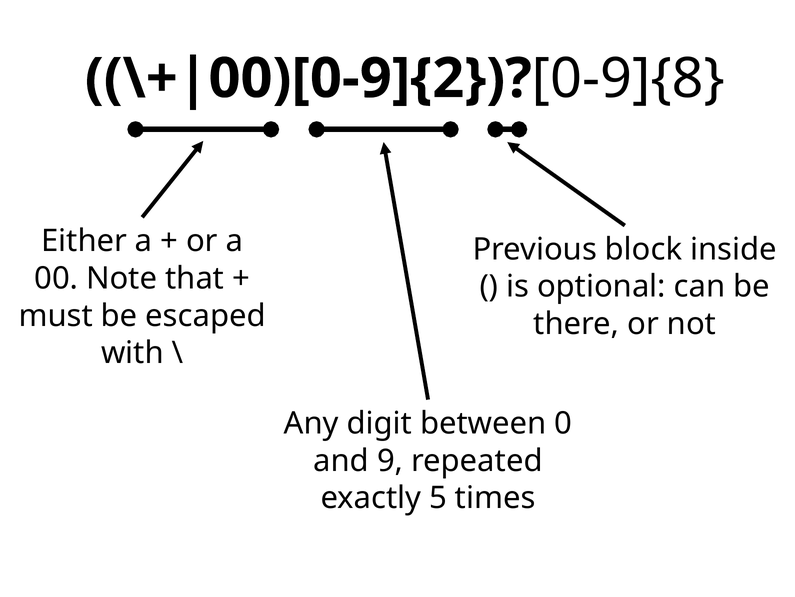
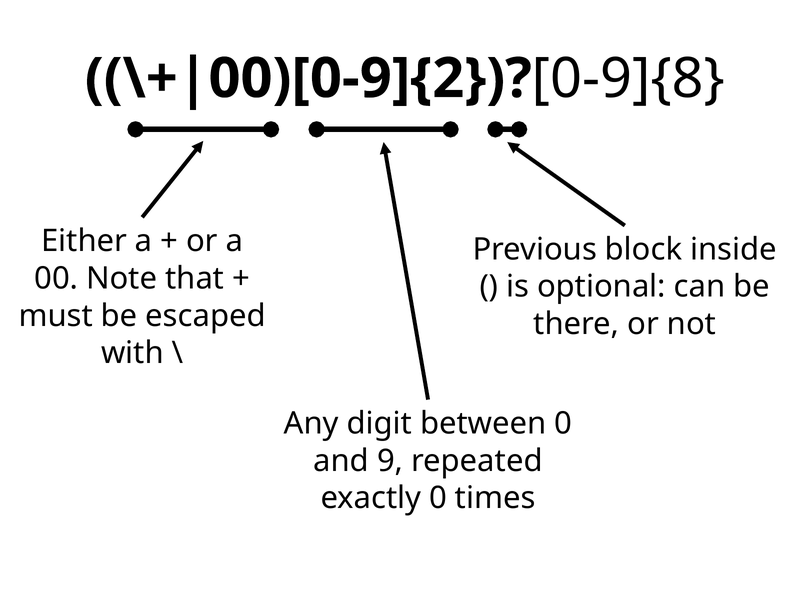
exactly 5: 5 -> 0
